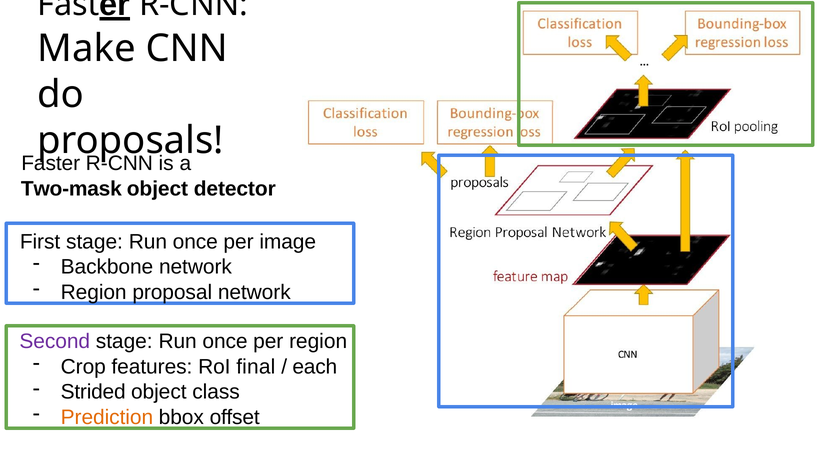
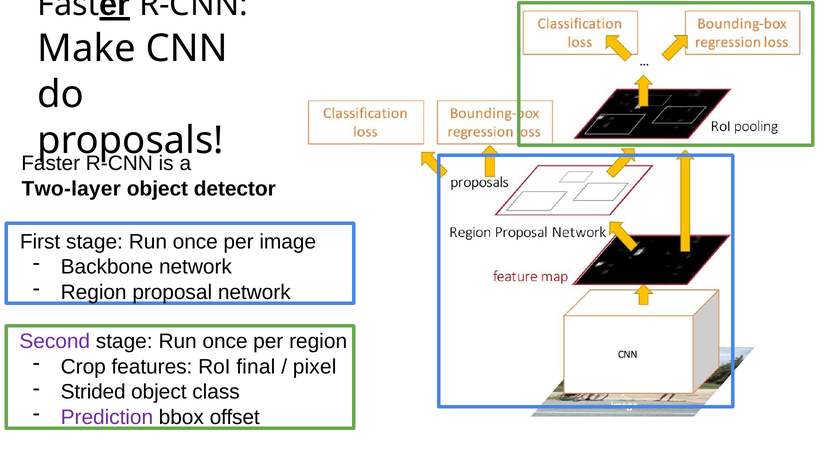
Two-mask: Two-mask -> Two-layer
each: each -> pixel
Prediction colour: orange -> purple
